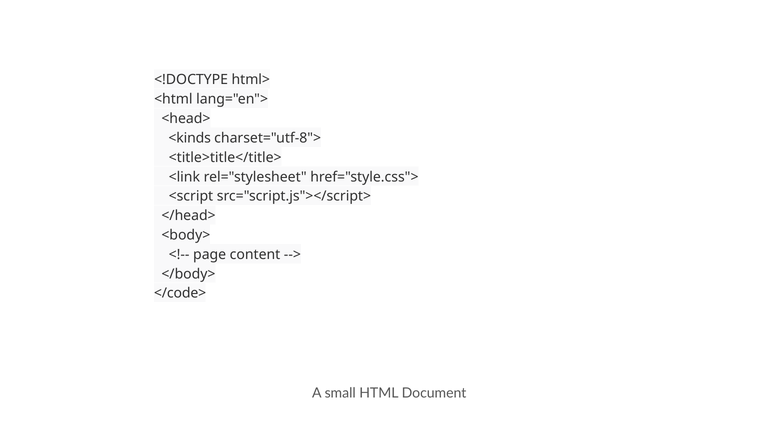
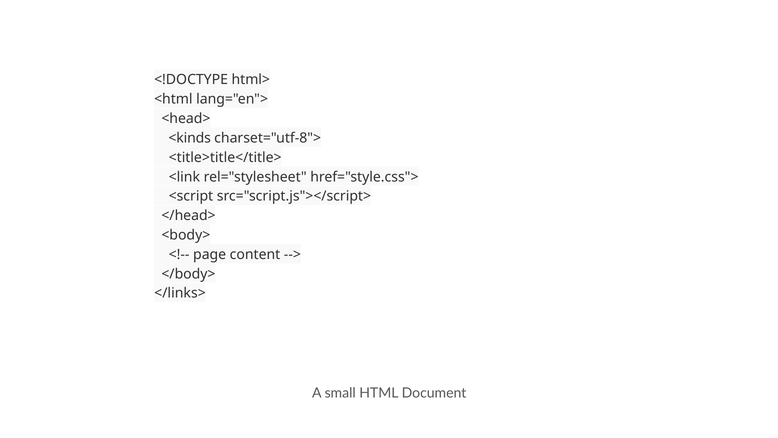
</code>: </code> -> </links>
